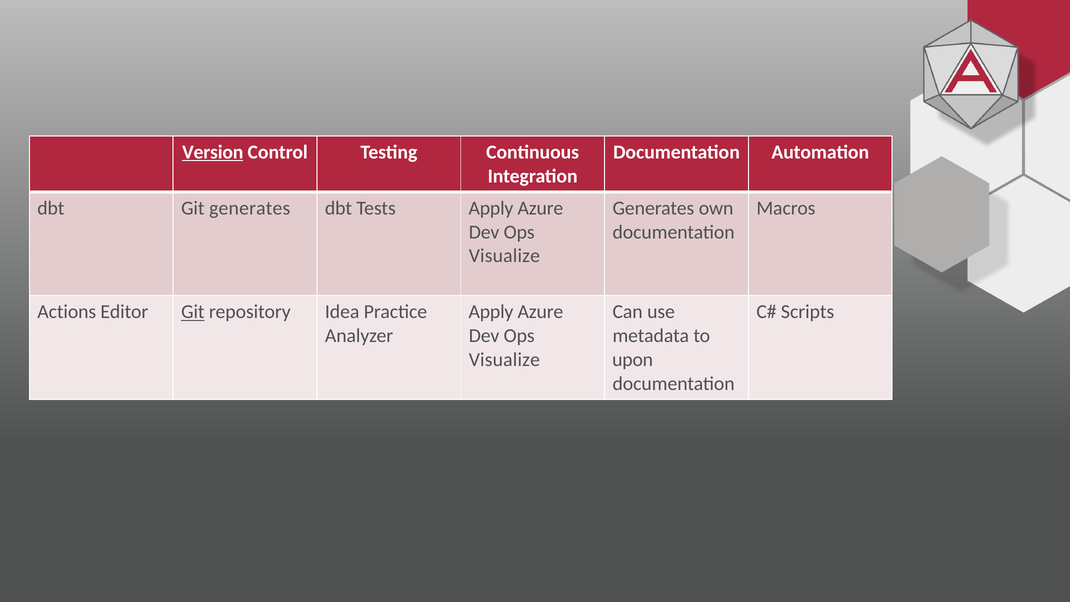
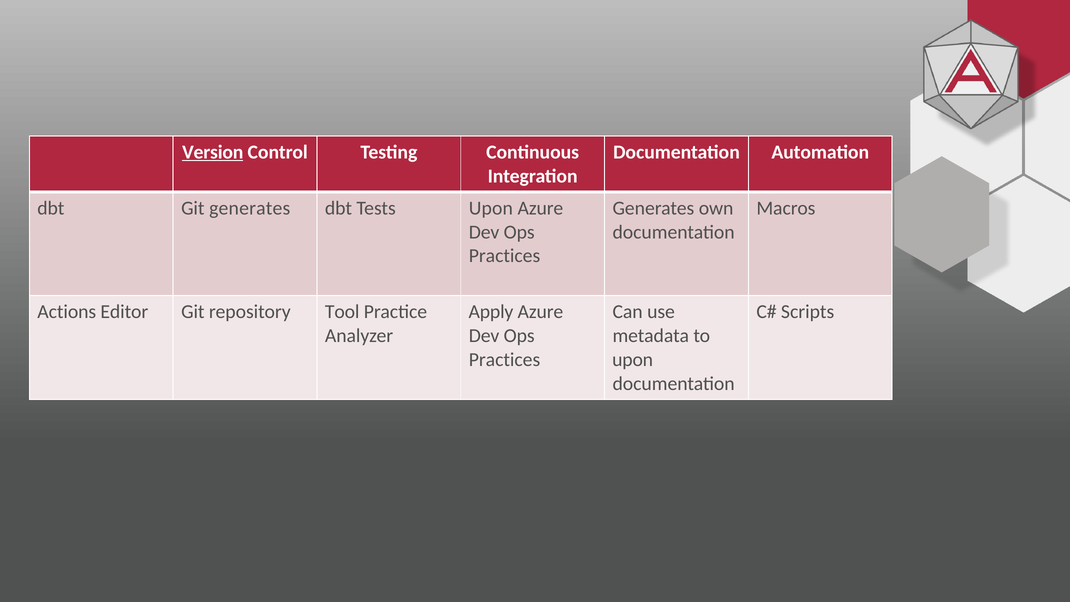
Tests Apply: Apply -> Upon
Visualize at (504, 256): Visualize -> Practices
Git at (193, 312) underline: present -> none
Idea: Idea -> Tool
Visualize at (504, 360): Visualize -> Practices
